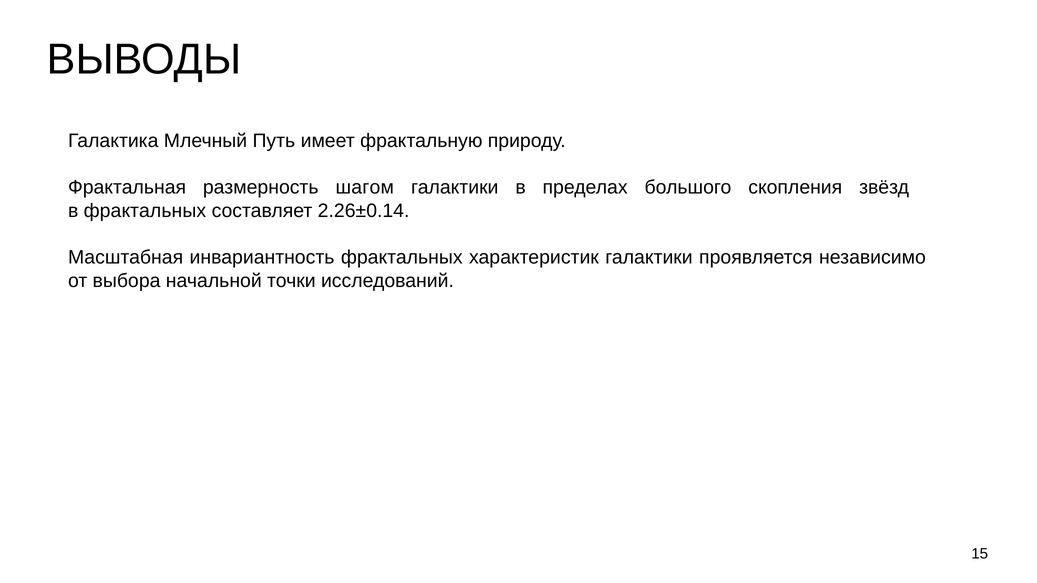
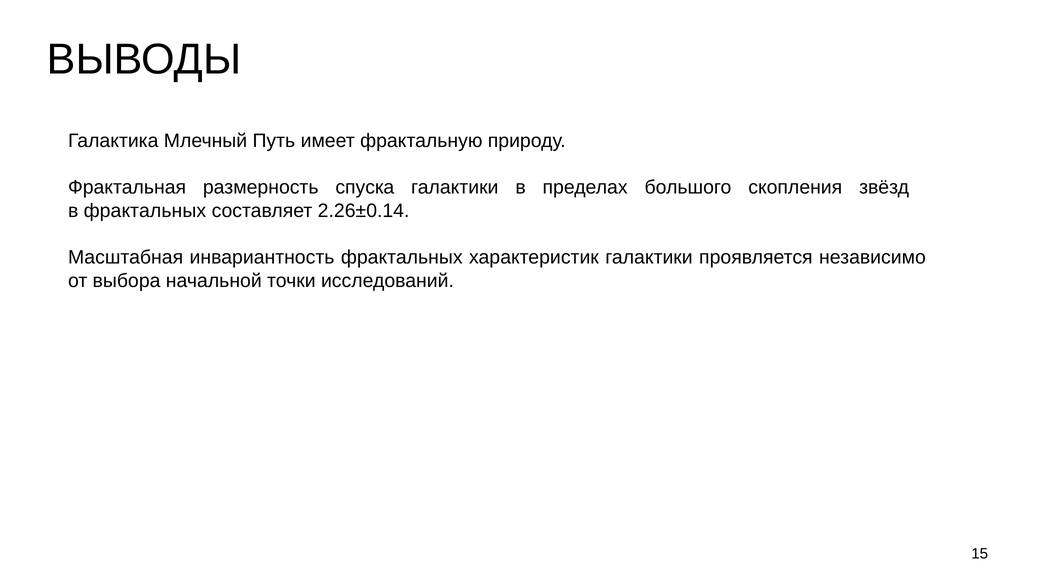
шагом: шагом -> спуска
